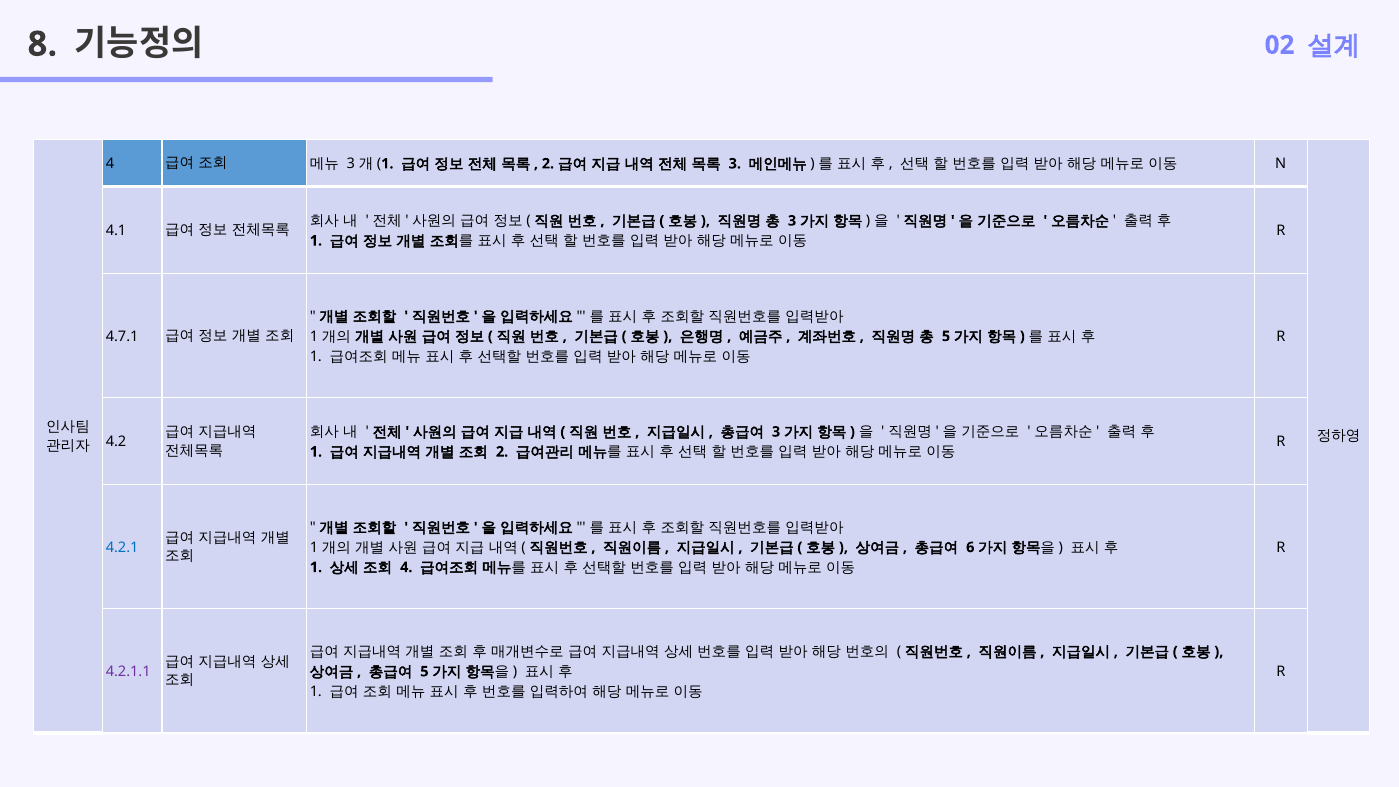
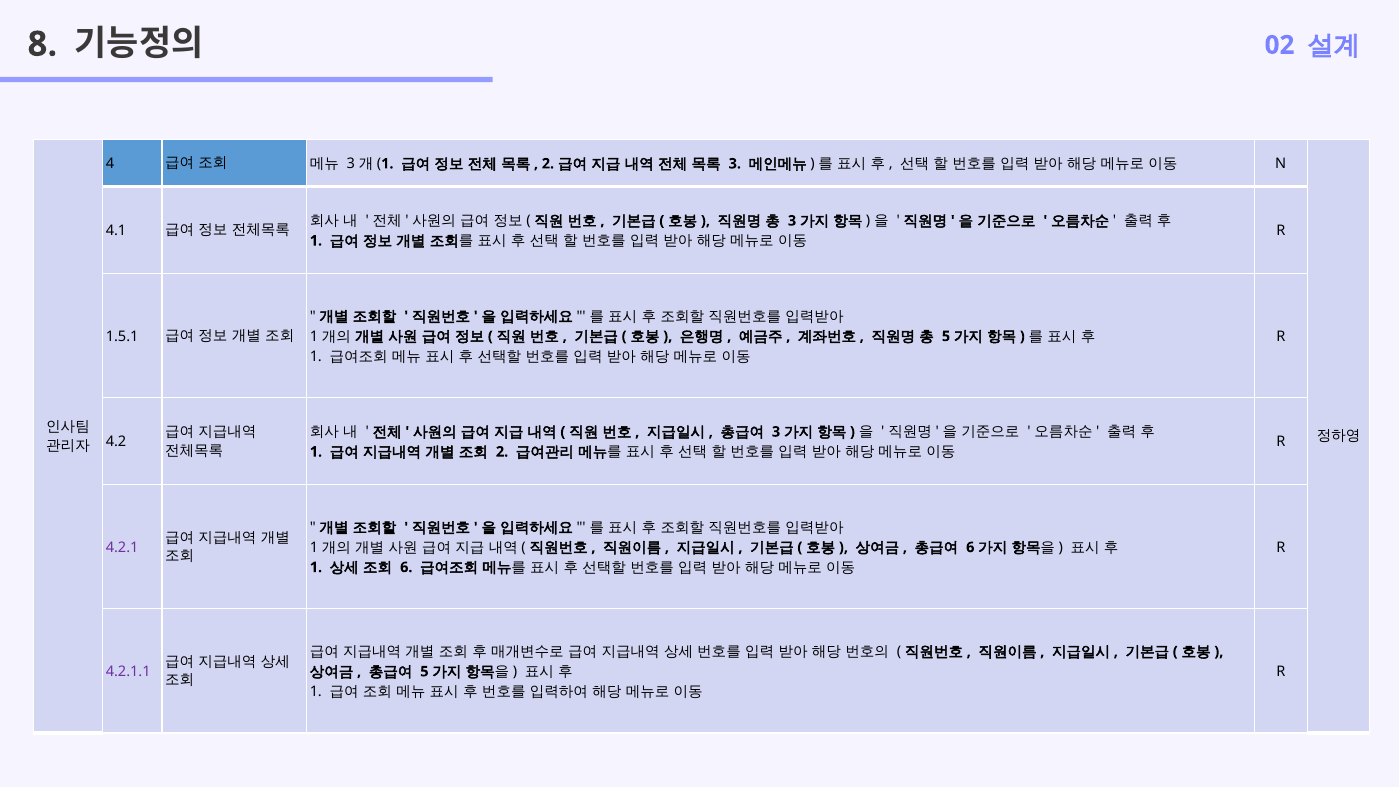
4.7.1: 4.7.1 -> 1.5.1
4.2.1 colour: blue -> purple
4 at (406, 567): 4 -> 6
